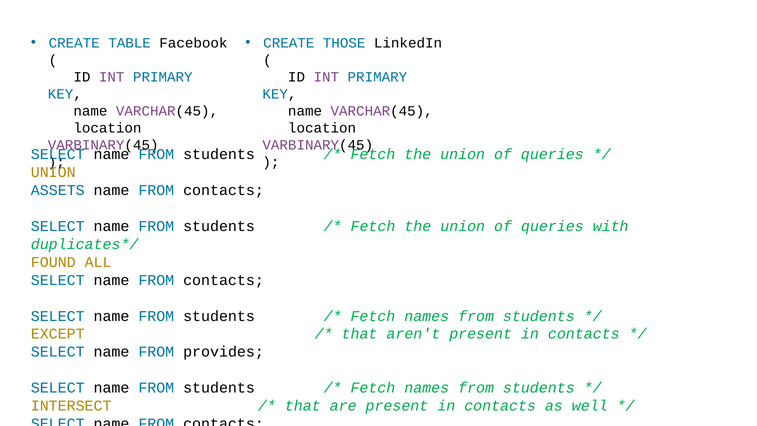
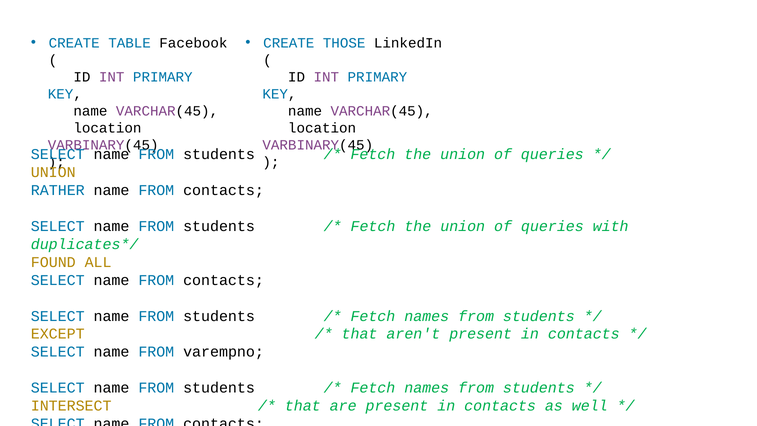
ASSETS: ASSETS -> RATHER
provides: provides -> varempno
